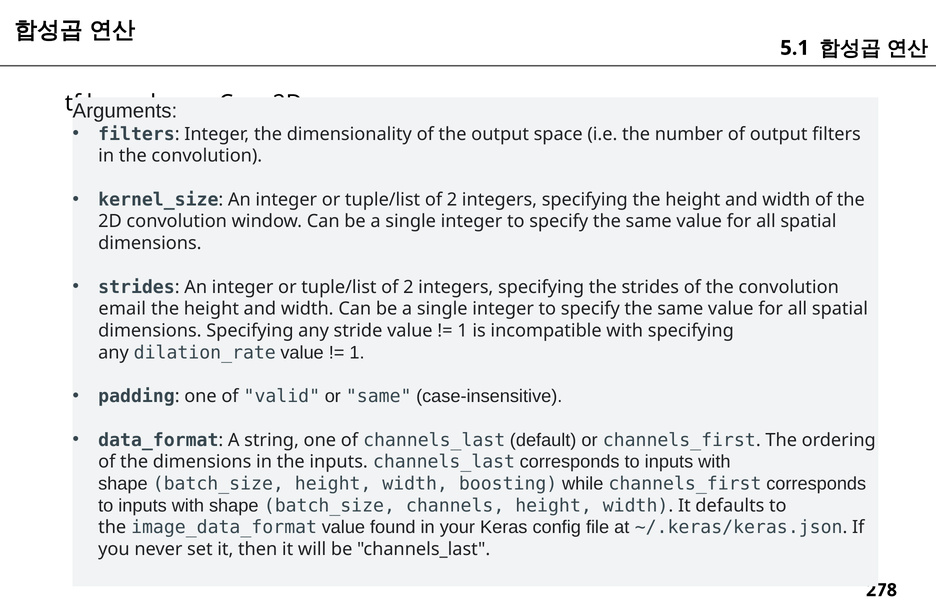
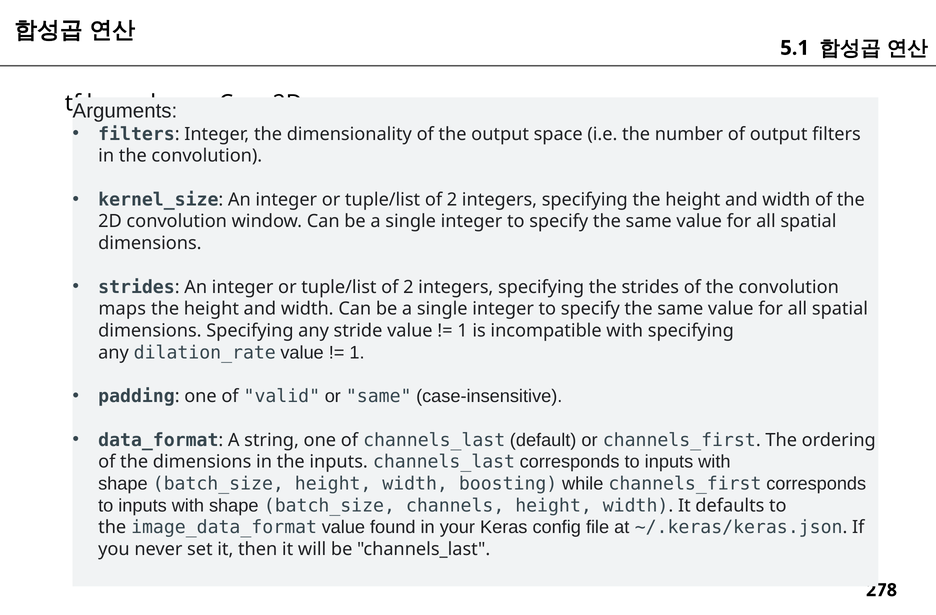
email: email -> maps
